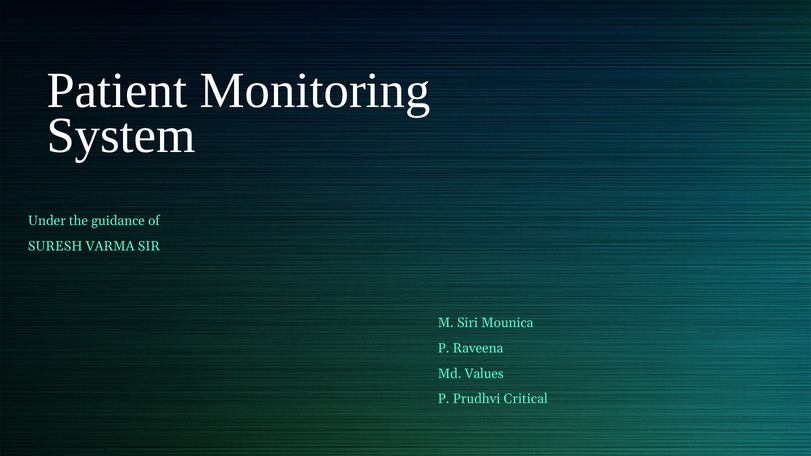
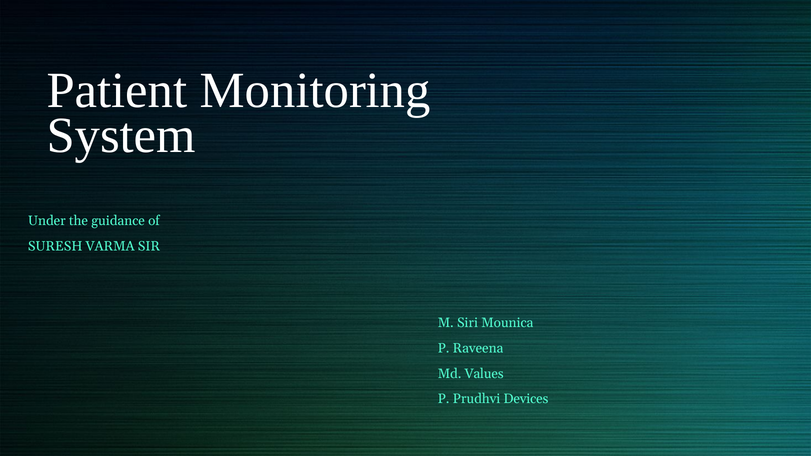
Critical: Critical -> Devices
